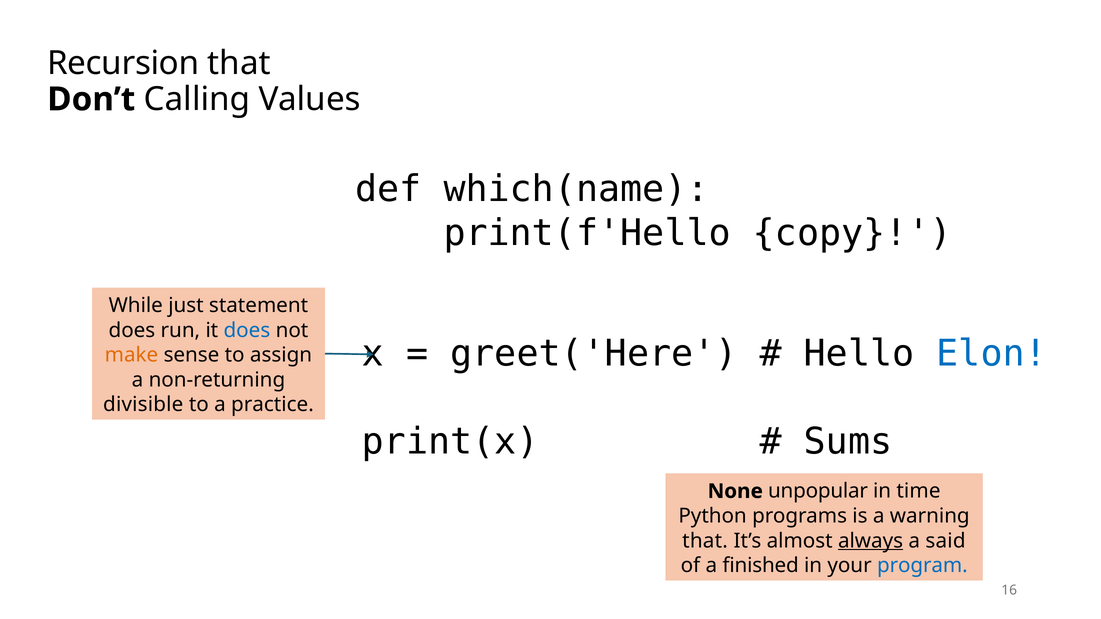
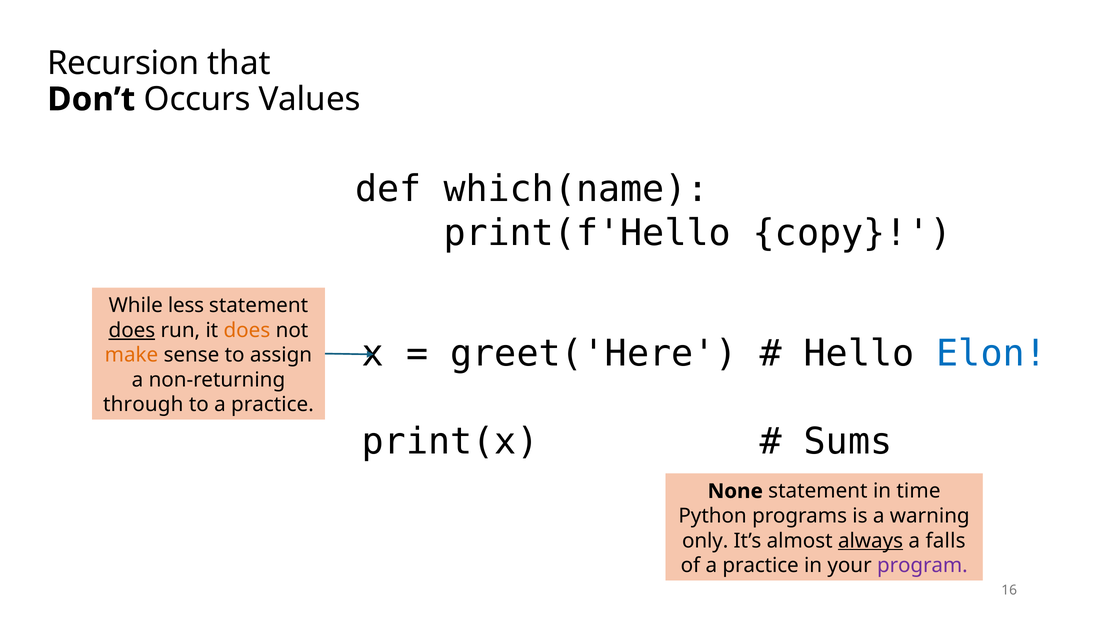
Calling: Calling -> Occurs
just: just -> less
does at (132, 330) underline: none -> present
does at (247, 330) colour: blue -> orange
divisible: divisible -> through
None unpopular: unpopular -> statement
that at (705, 541): that -> only
said: said -> falls
of a finished: finished -> practice
program colour: blue -> purple
